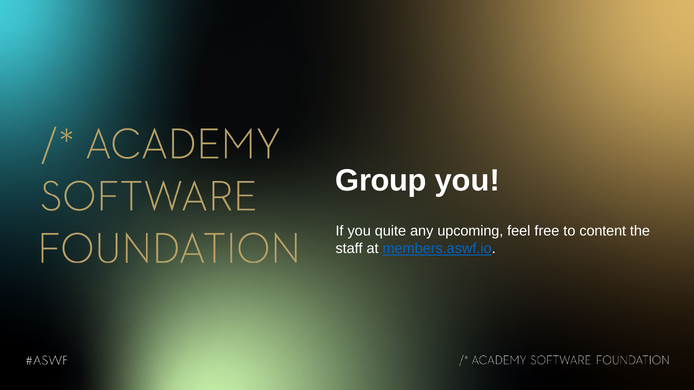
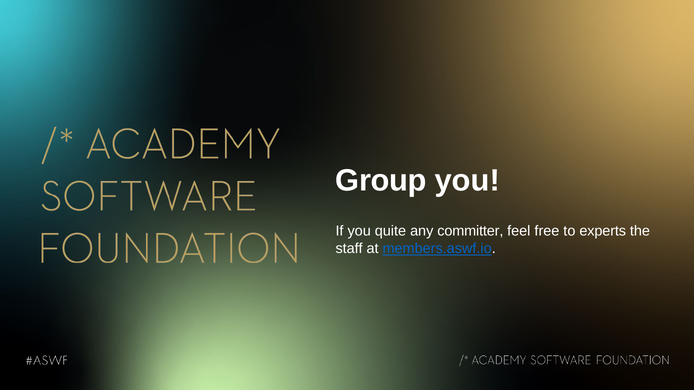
upcoming: upcoming -> committer
content: content -> experts
